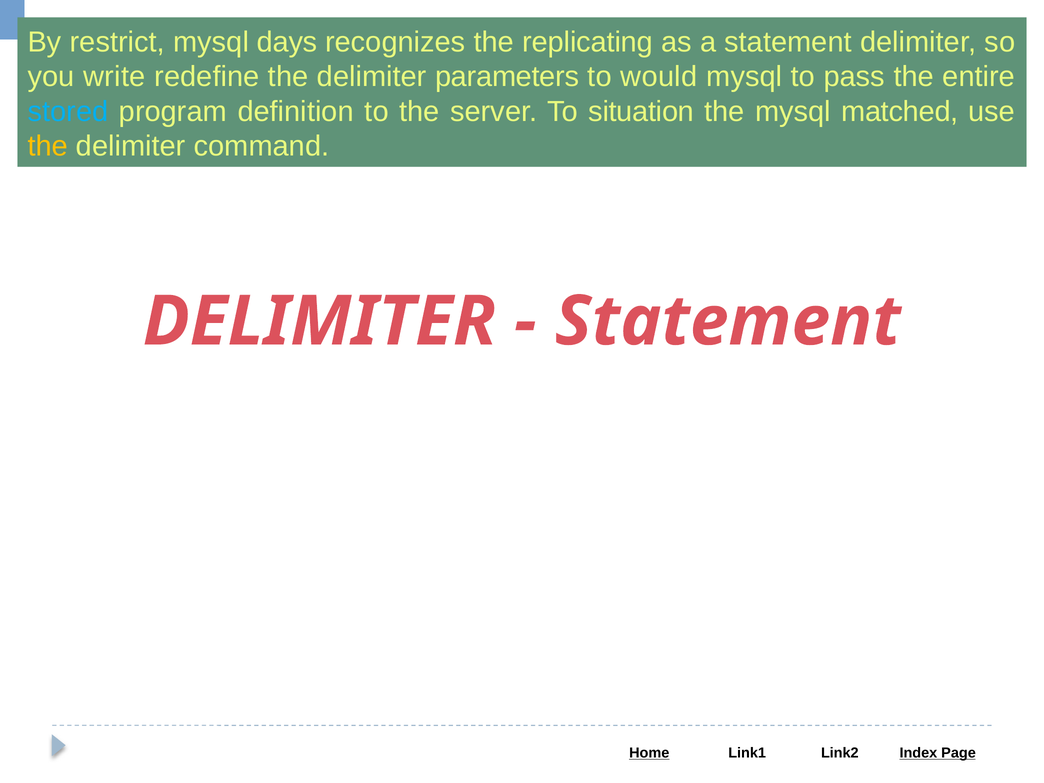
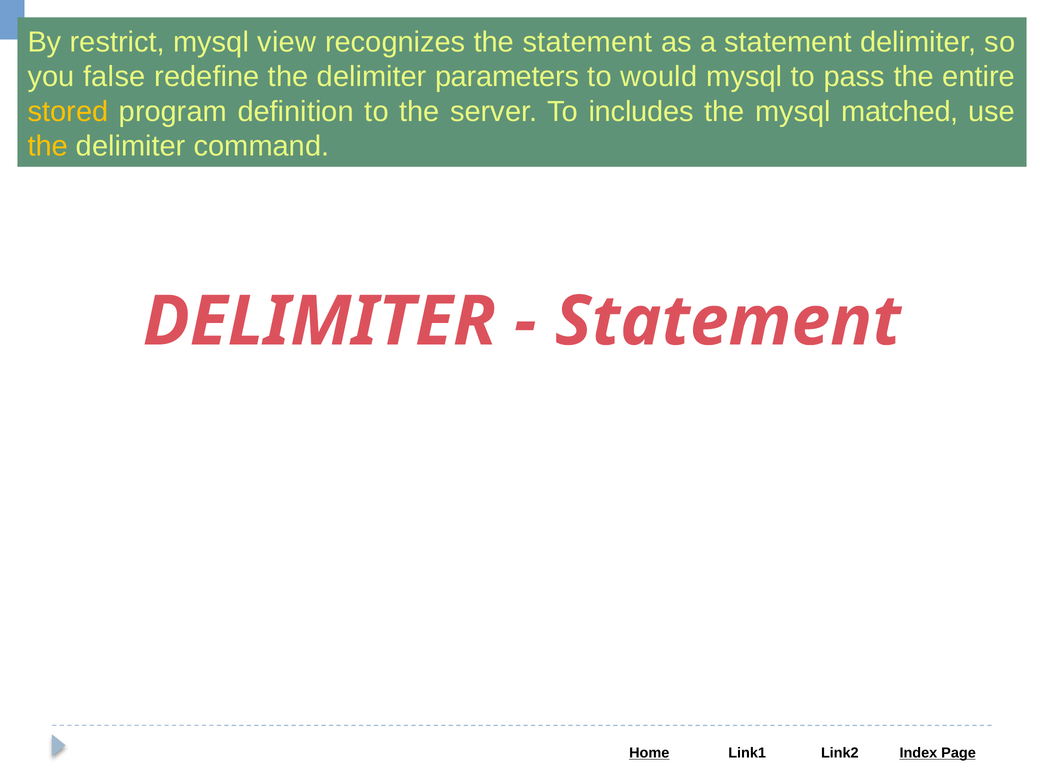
days: days -> view
the replicating: replicating -> statement
write: write -> false
stored colour: light blue -> yellow
situation: situation -> includes
